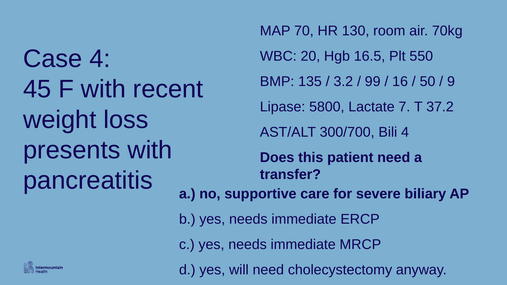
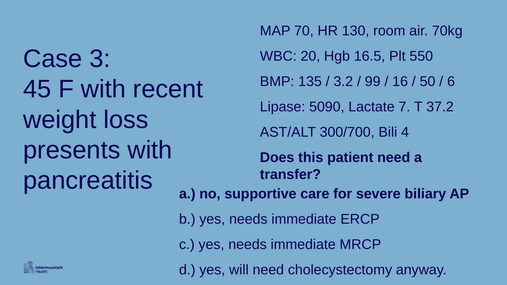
Case 4: 4 -> 3
9: 9 -> 6
5800: 5800 -> 5090
